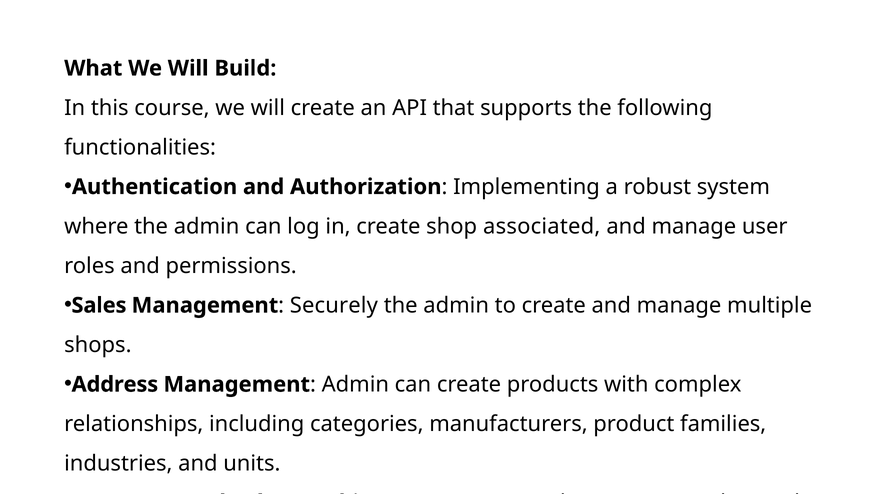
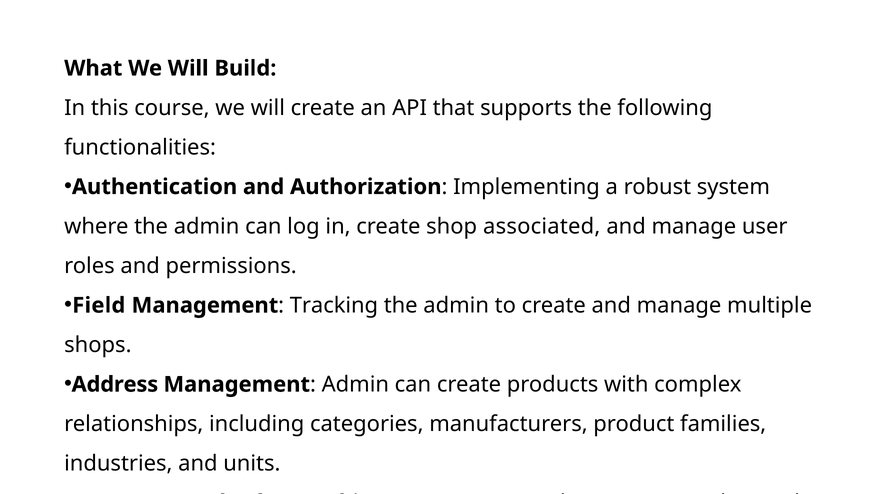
Sales at (99, 306): Sales -> Field
Securely at (334, 306): Securely -> Tracking
